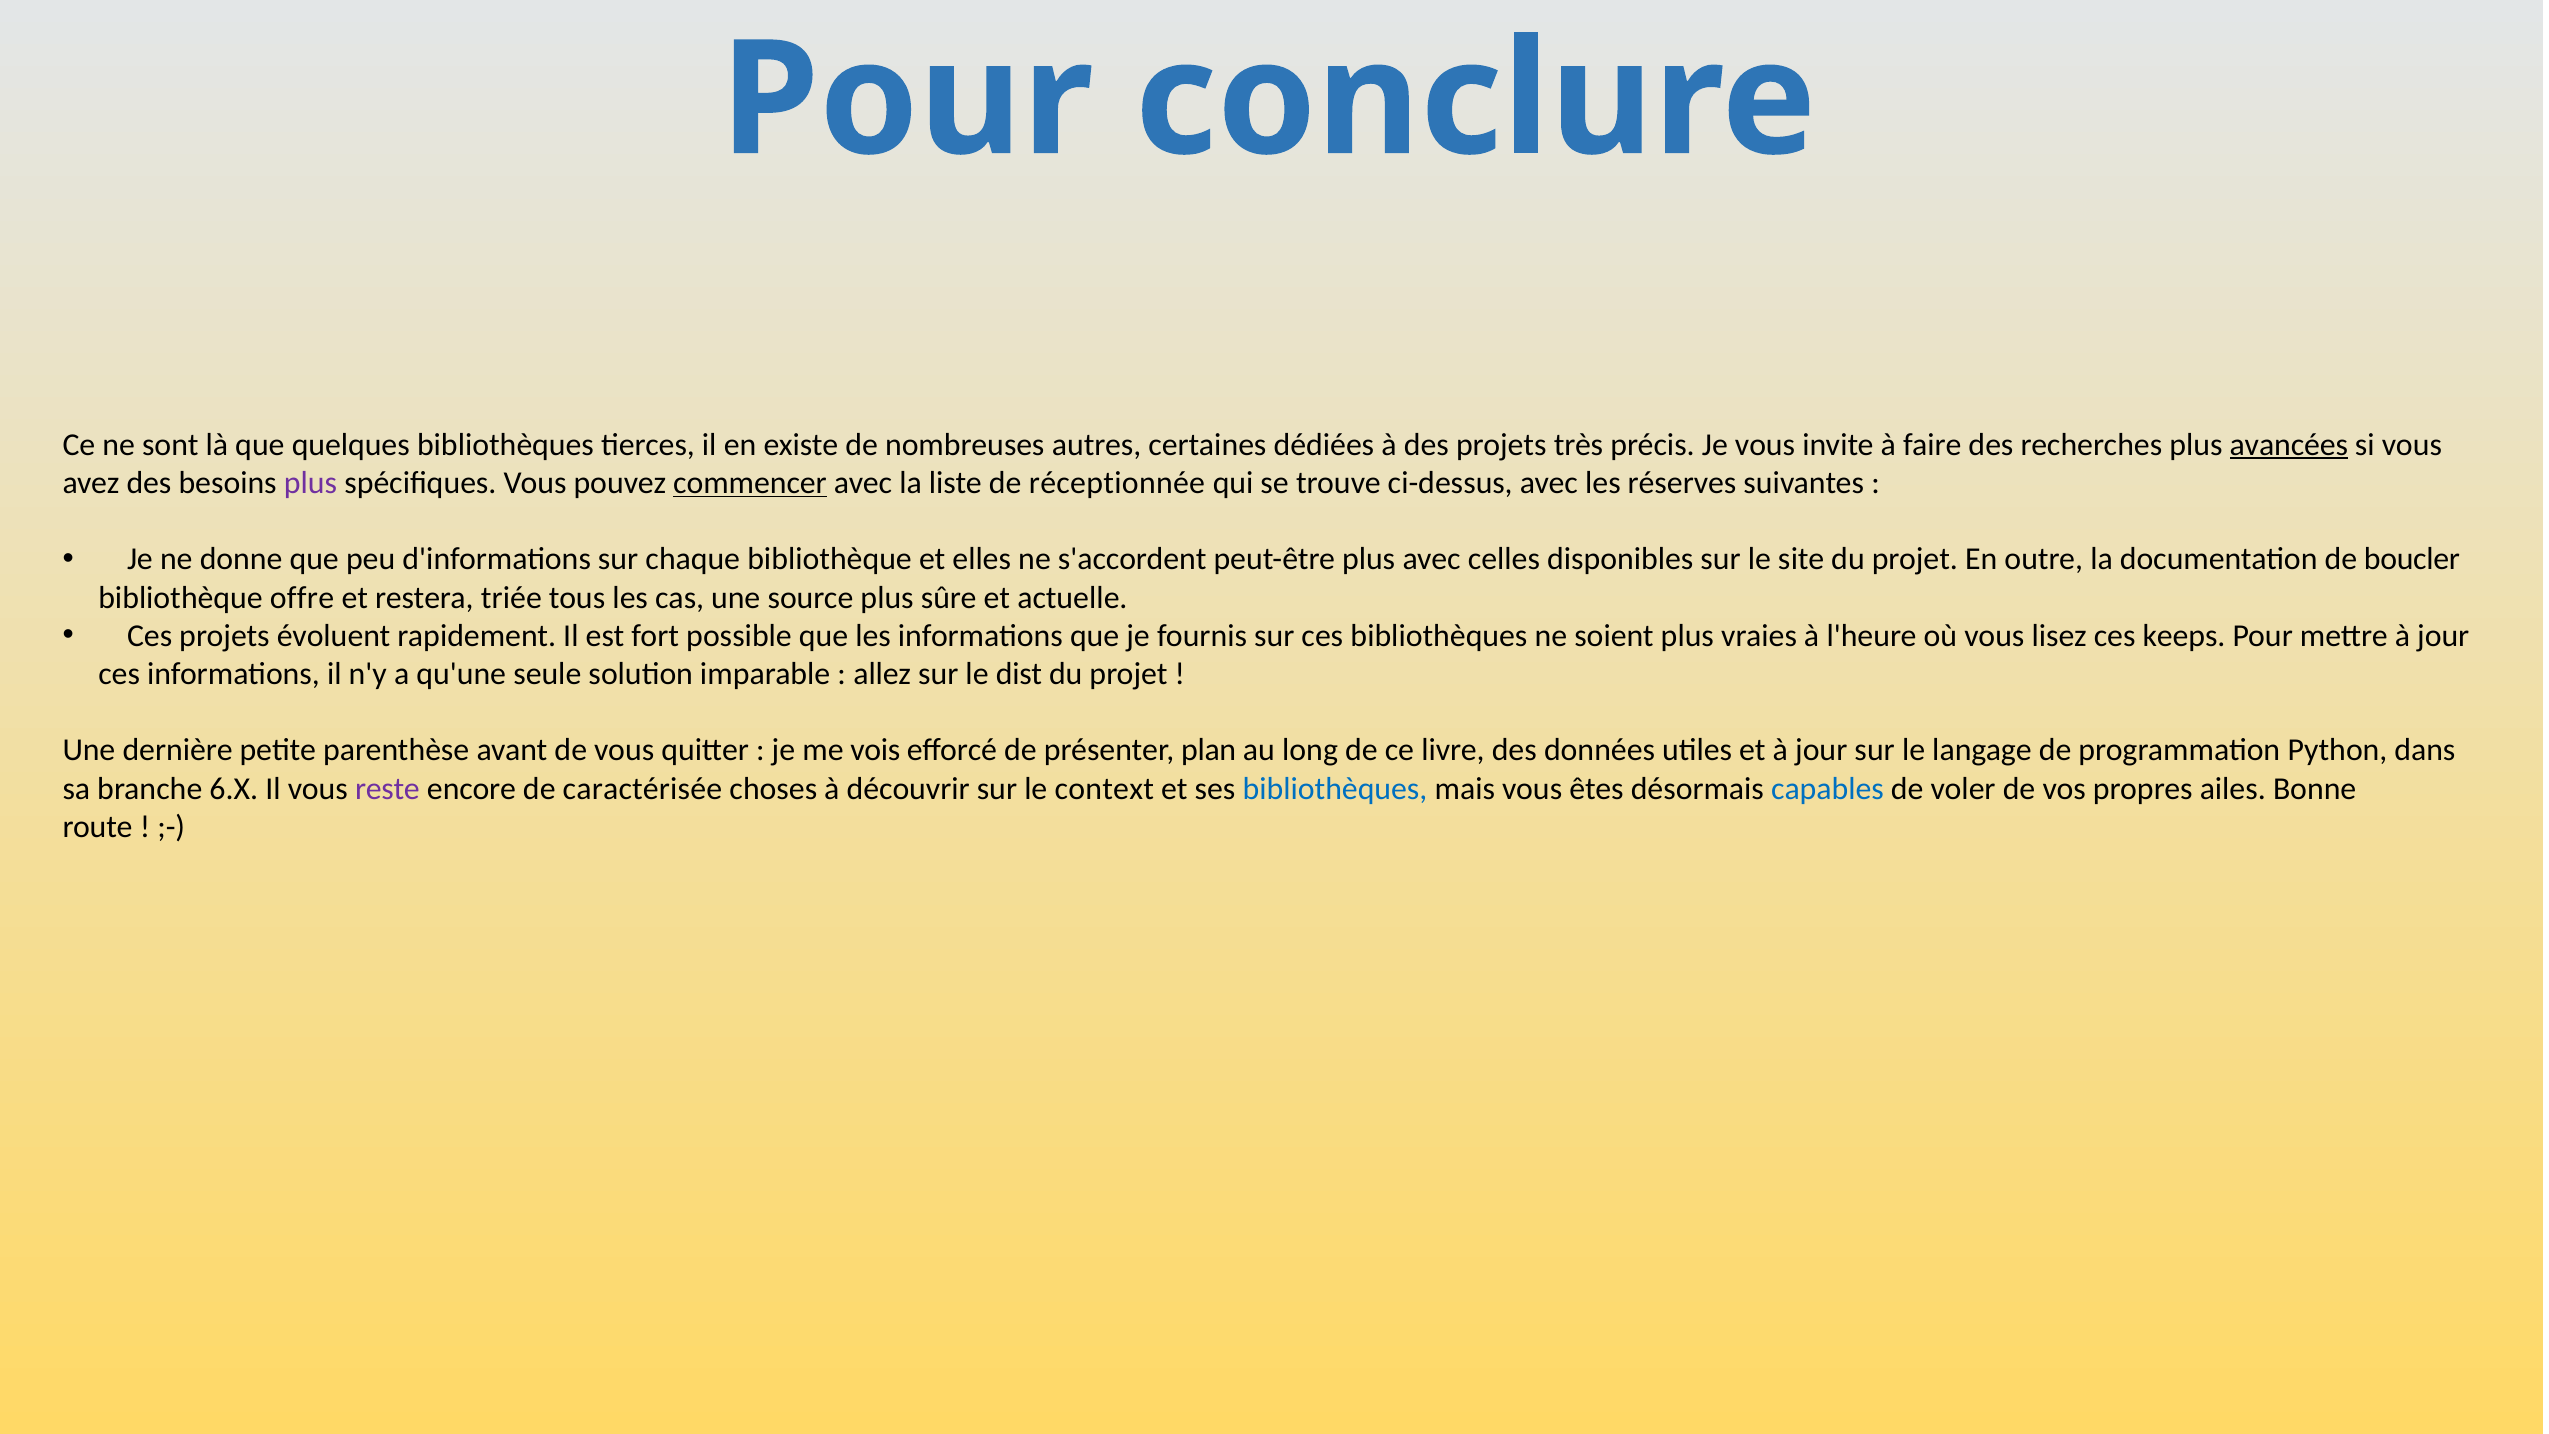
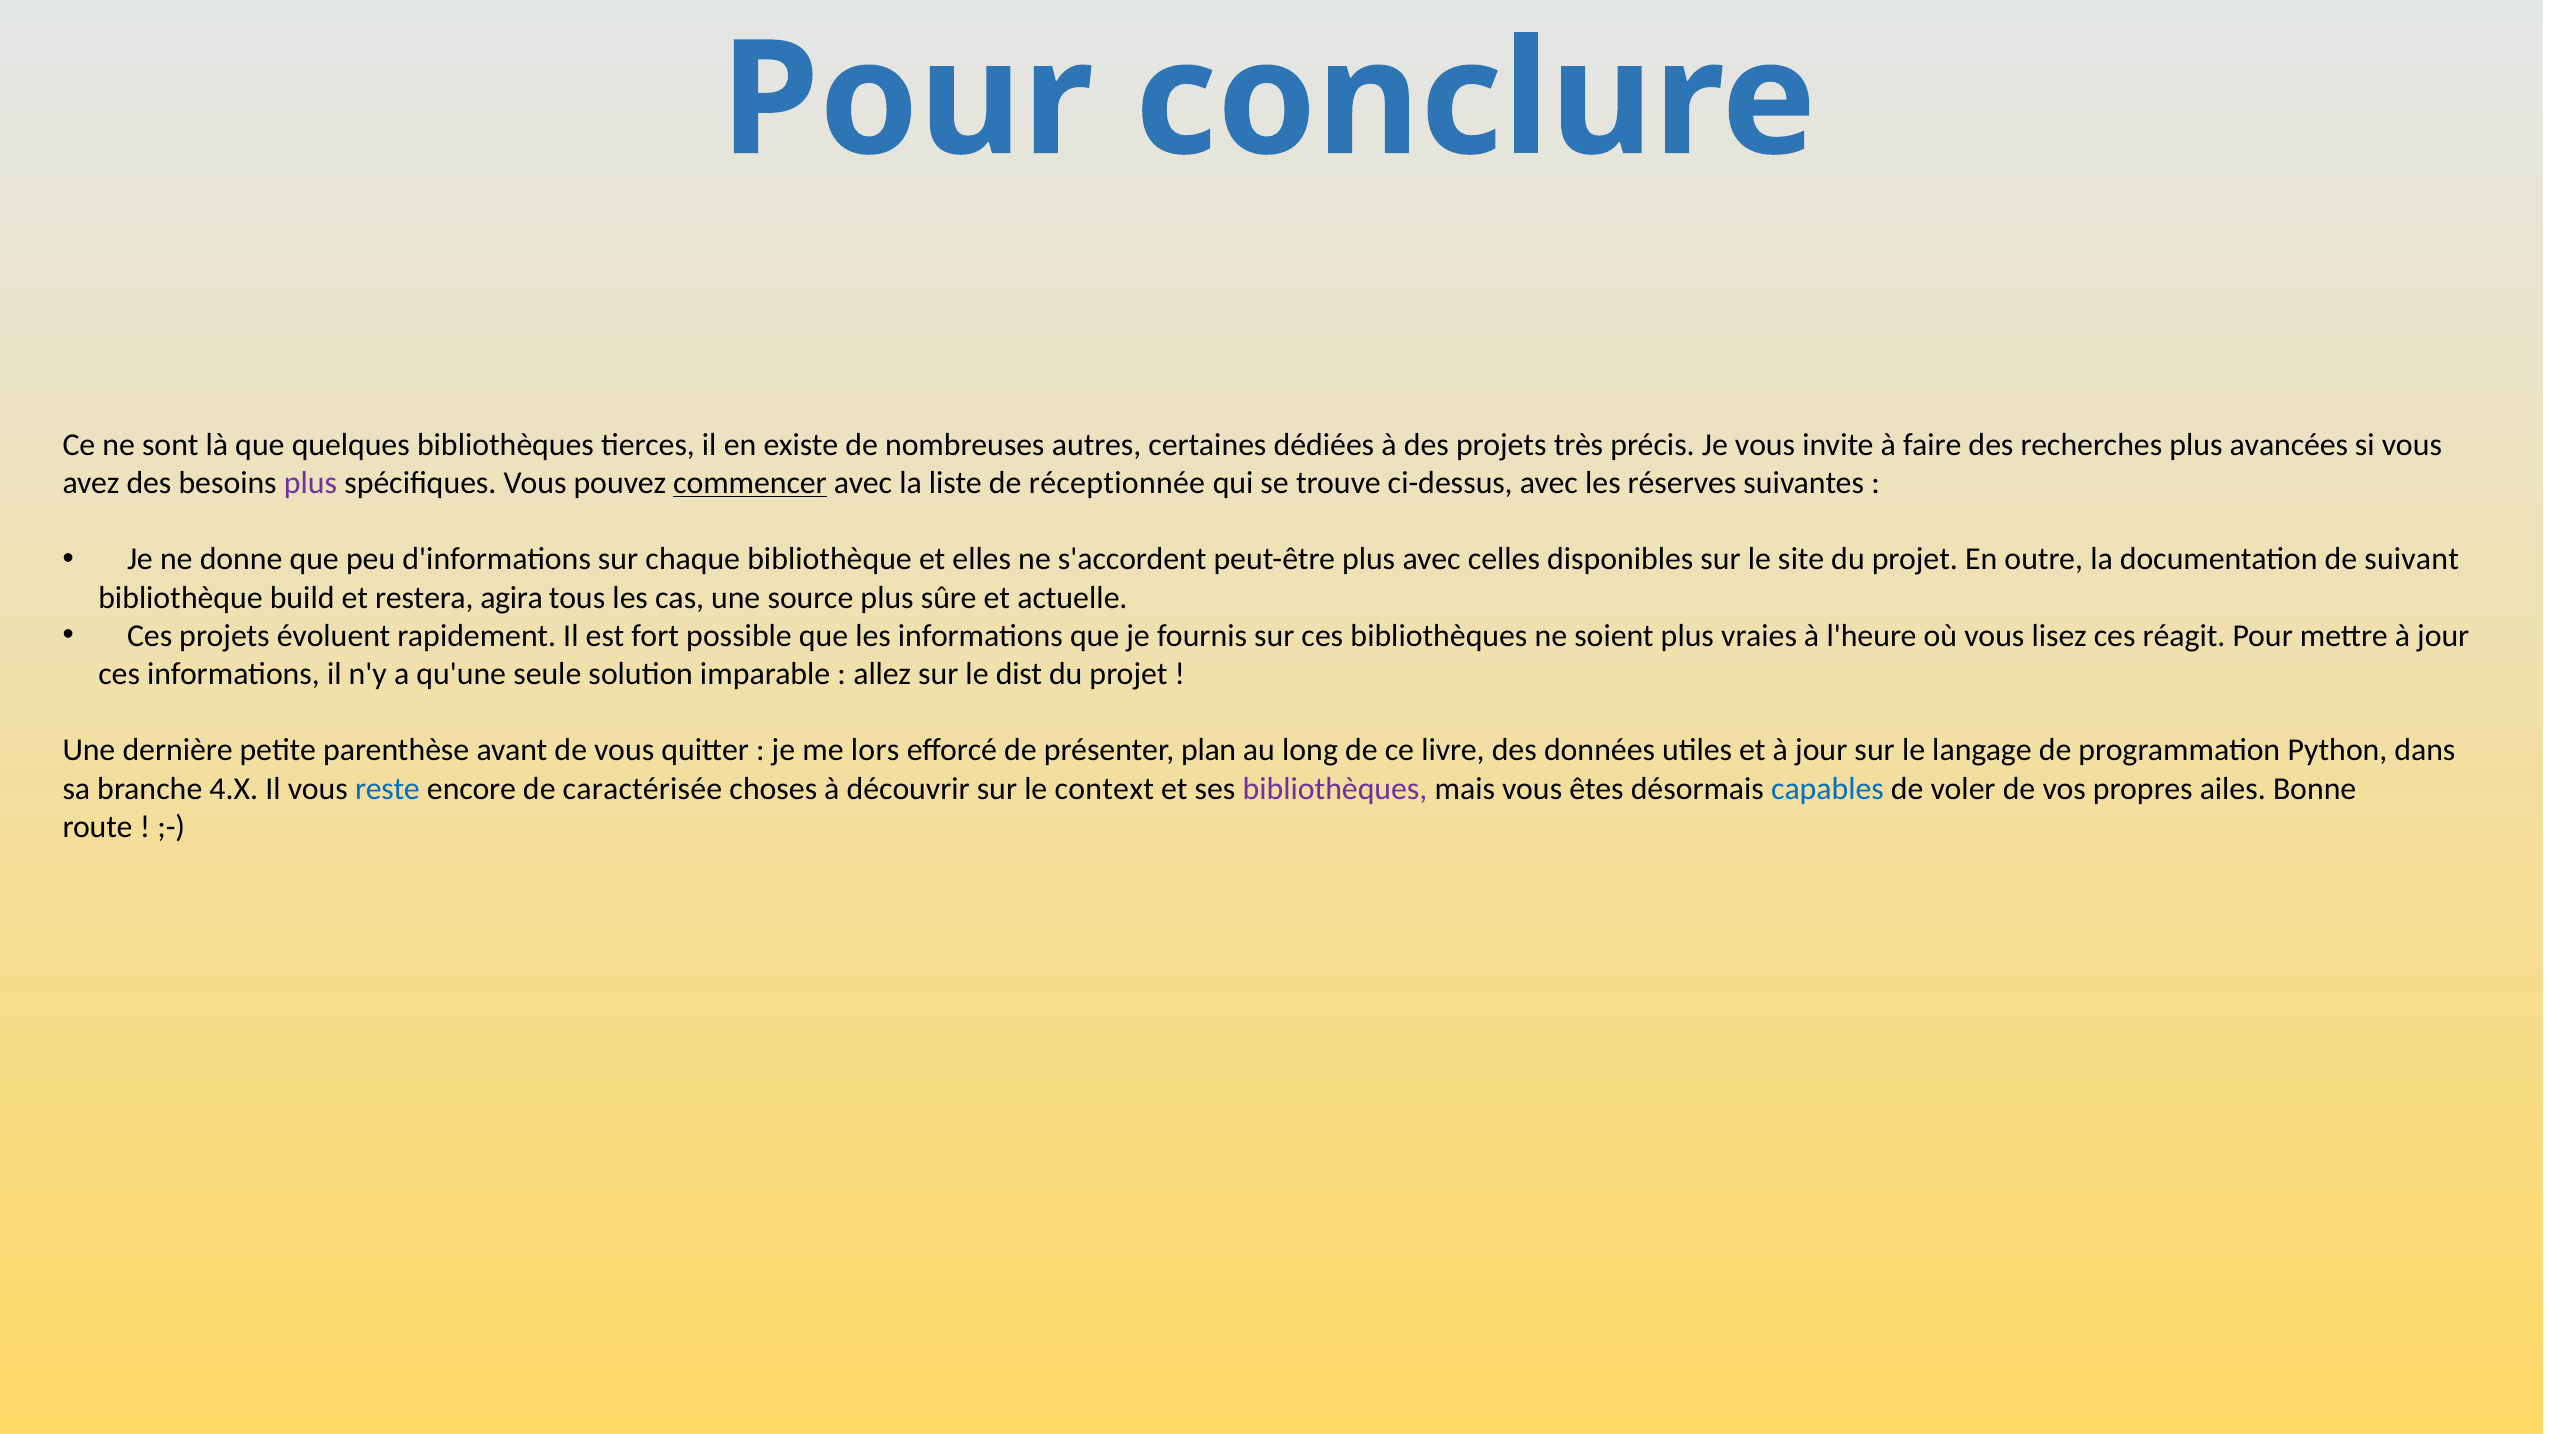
avancées underline: present -> none
boucler: boucler -> suivant
offre: offre -> build
triée: triée -> agira
keeps: keeps -> réagit
vois: vois -> lors
6.X: 6.X -> 4.X
reste colour: purple -> blue
bibliothèques at (1335, 789) colour: blue -> purple
